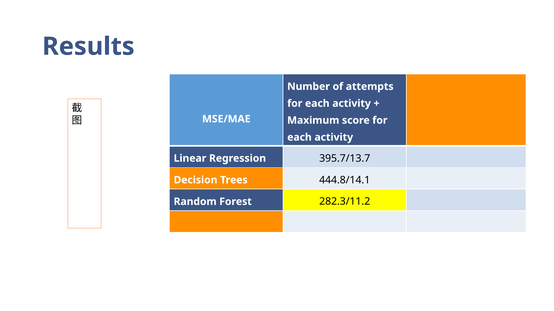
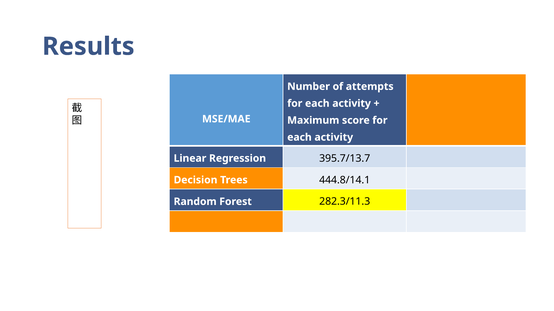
282.3/11.2: 282.3/11.2 -> 282.3/11.3
